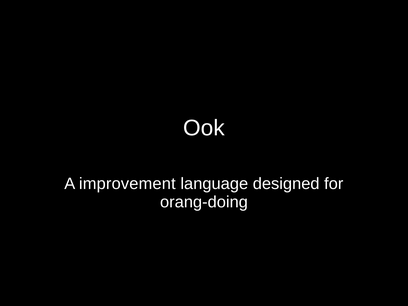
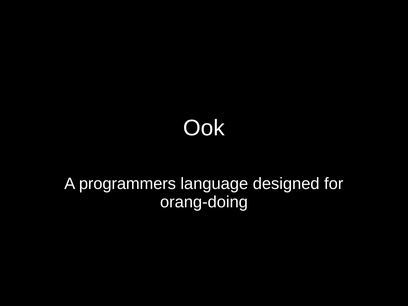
improvement: improvement -> programmers
